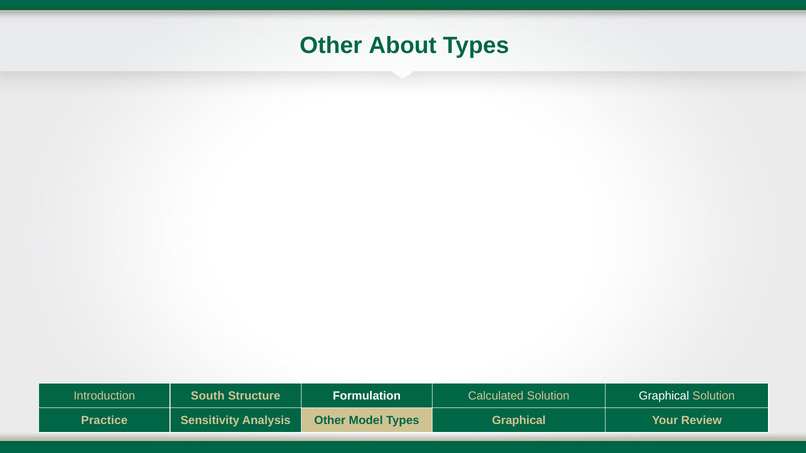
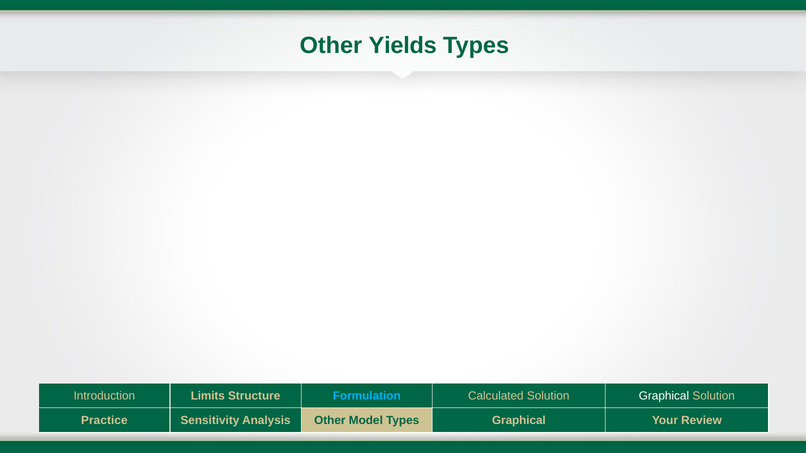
About: About -> Yields
South: South -> Limits
Formulation colour: white -> light blue
